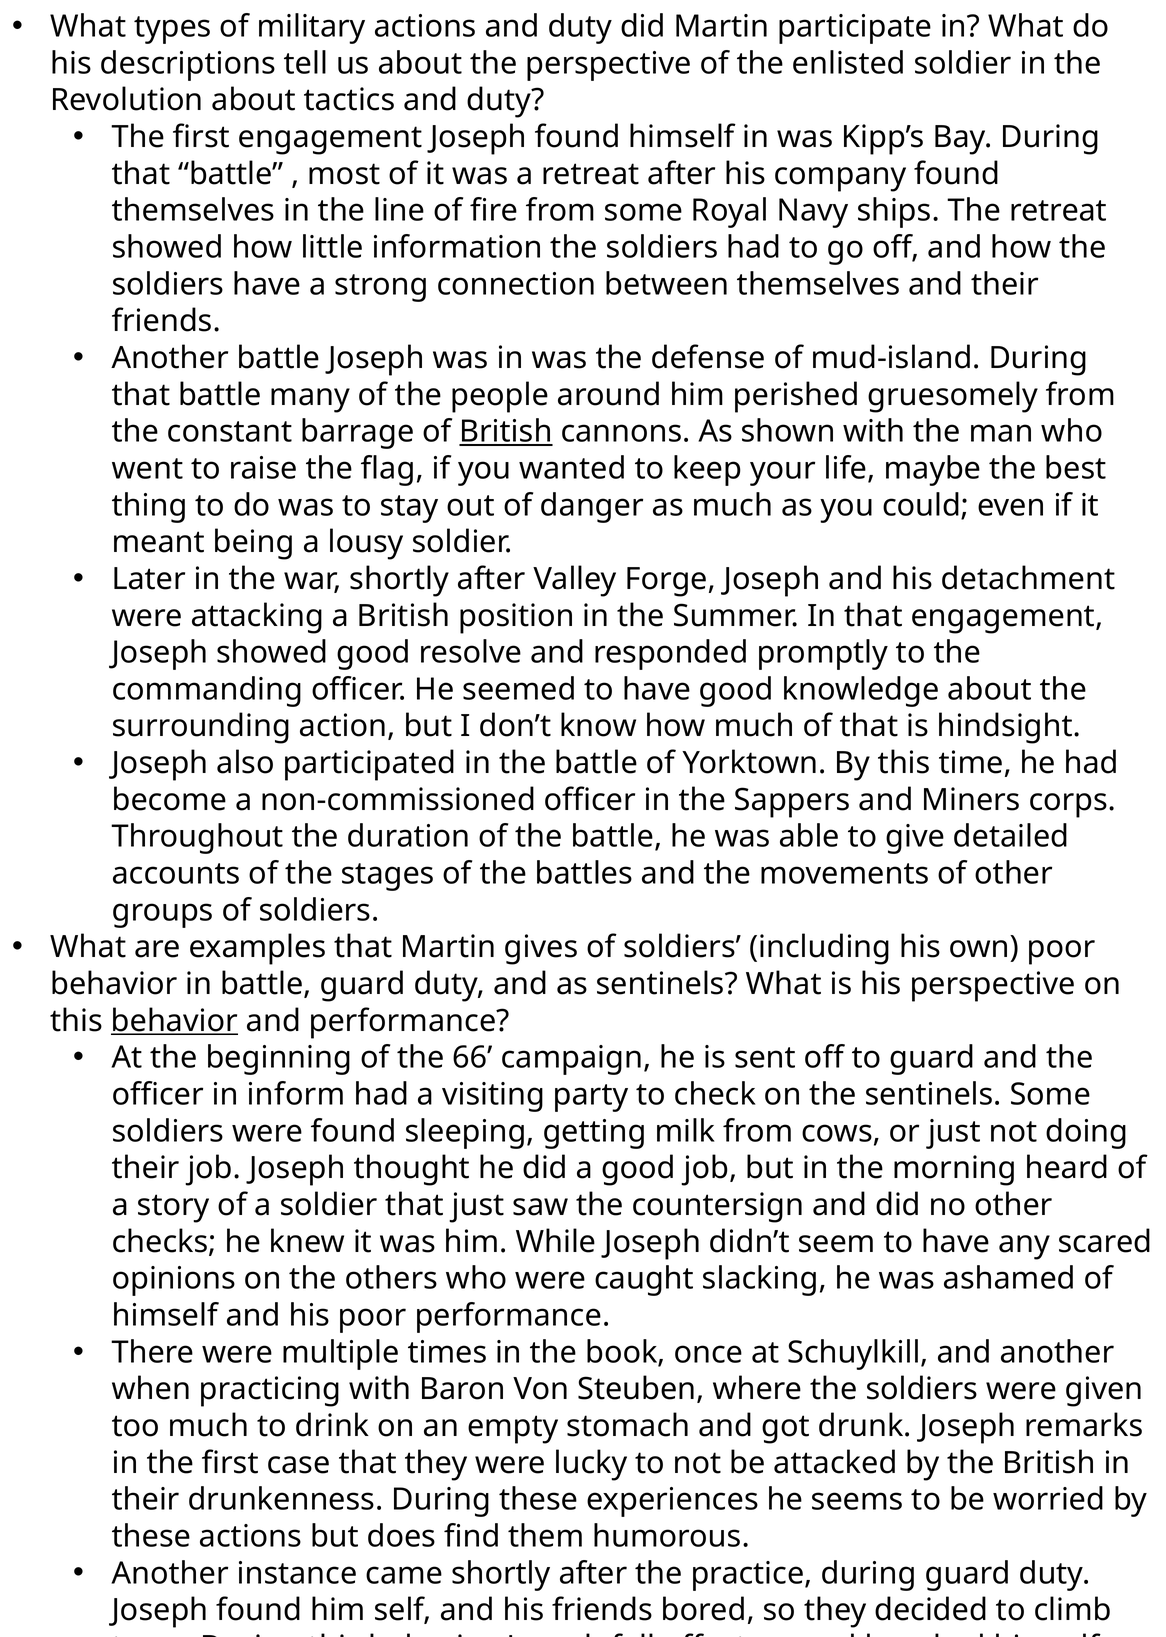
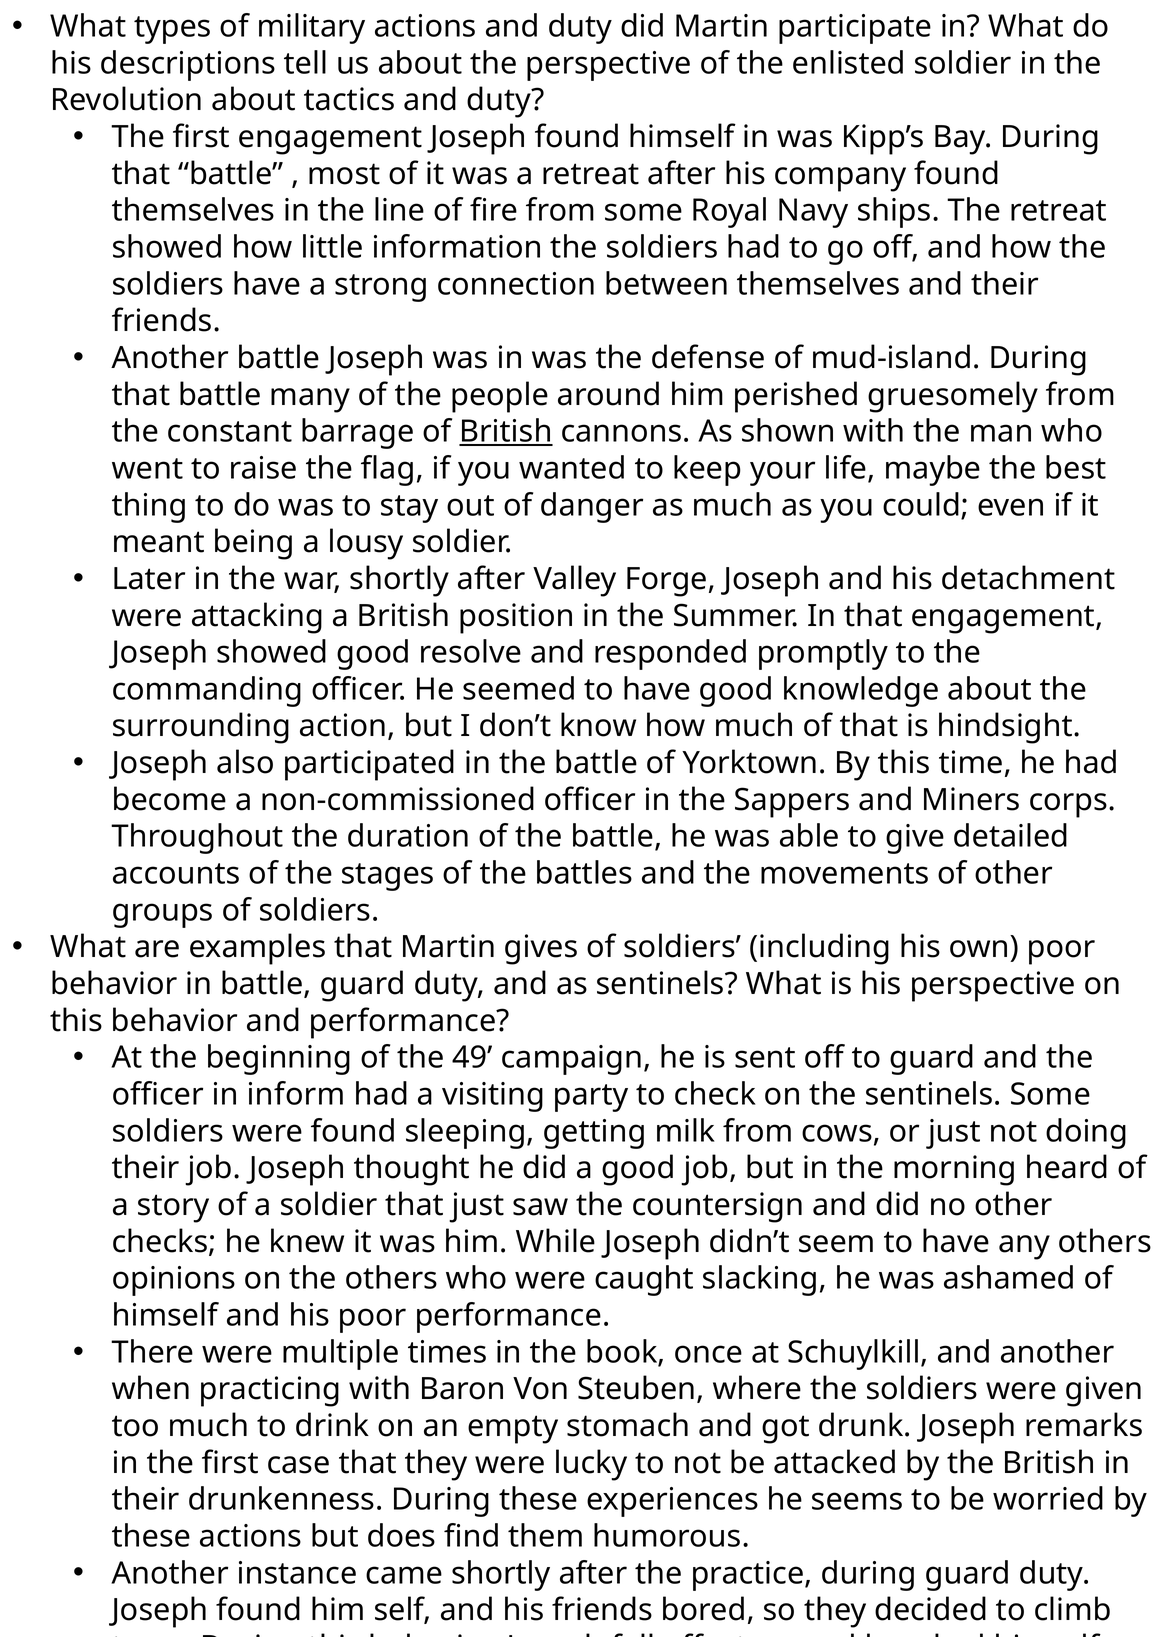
behavior at (174, 1021) underline: present -> none
66: 66 -> 49
any scared: scared -> others
